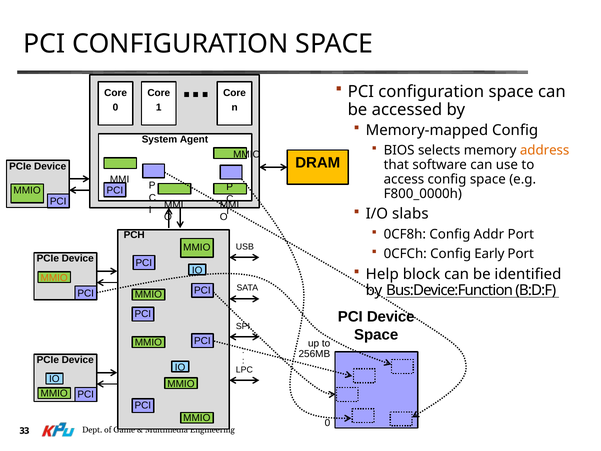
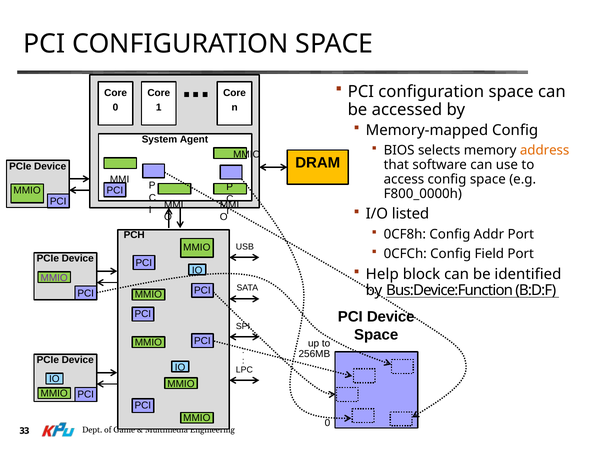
slabs: slabs -> listed
Early: Early -> Field
MMIO at (54, 278) colour: orange -> purple
